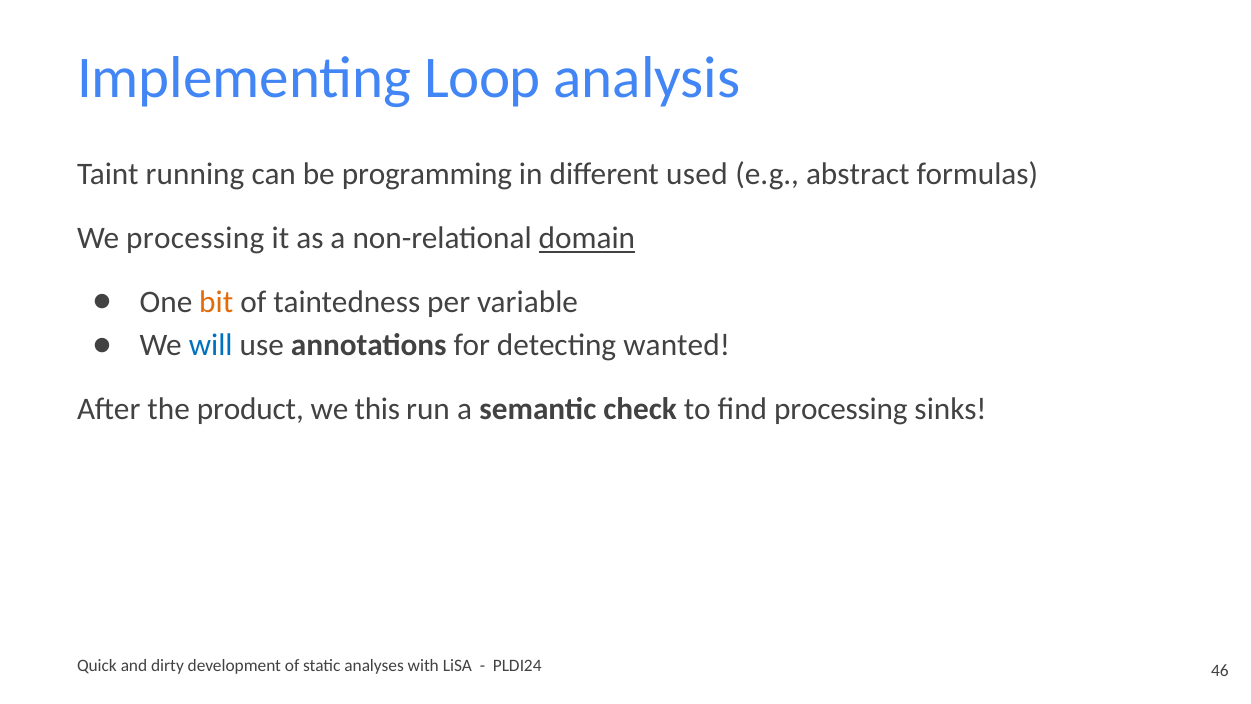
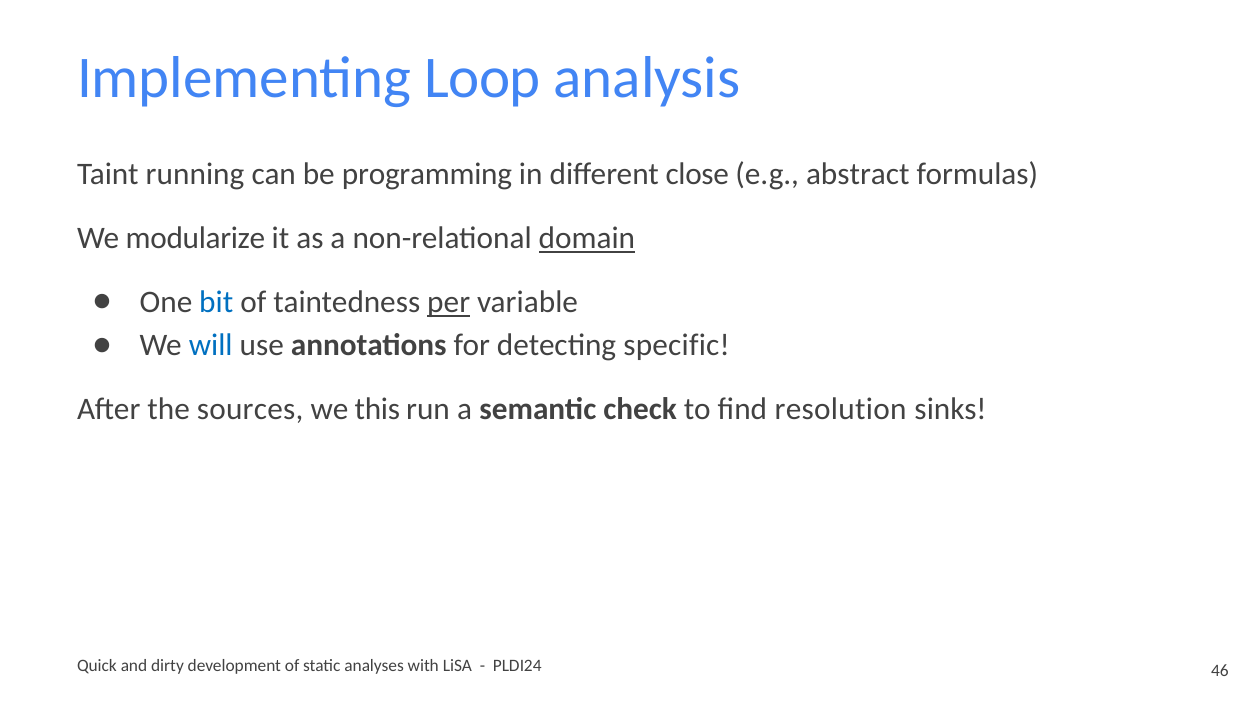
used: used -> close
We processing: processing -> modularize
bit colour: orange -> blue
per underline: none -> present
wanted: wanted -> specific
product: product -> sources
find processing: processing -> resolution
